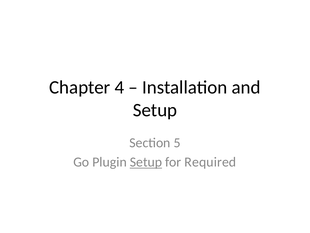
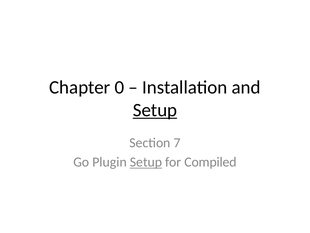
4: 4 -> 0
Setup at (155, 110) underline: none -> present
5: 5 -> 7
Required: Required -> Compiled
